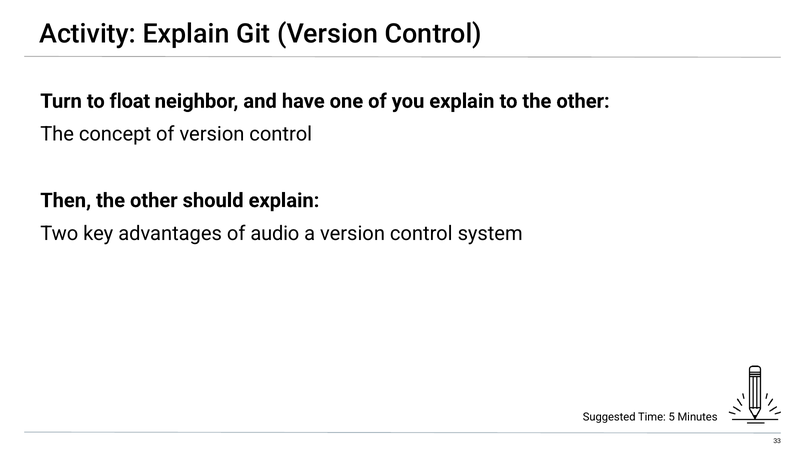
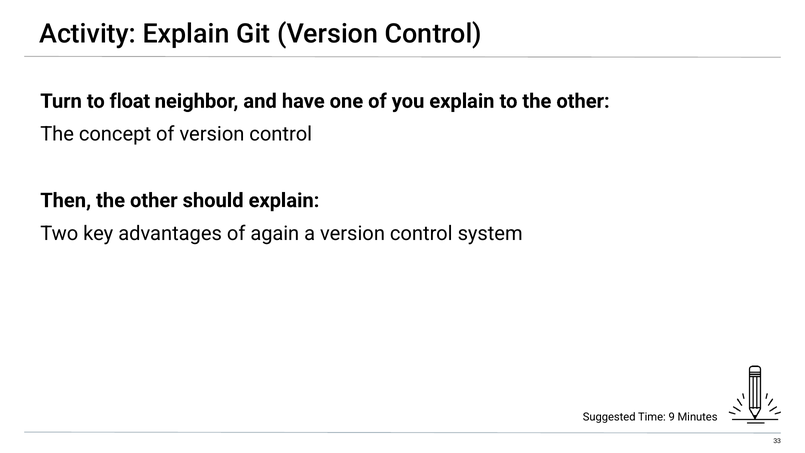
audio: audio -> again
5: 5 -> 9
